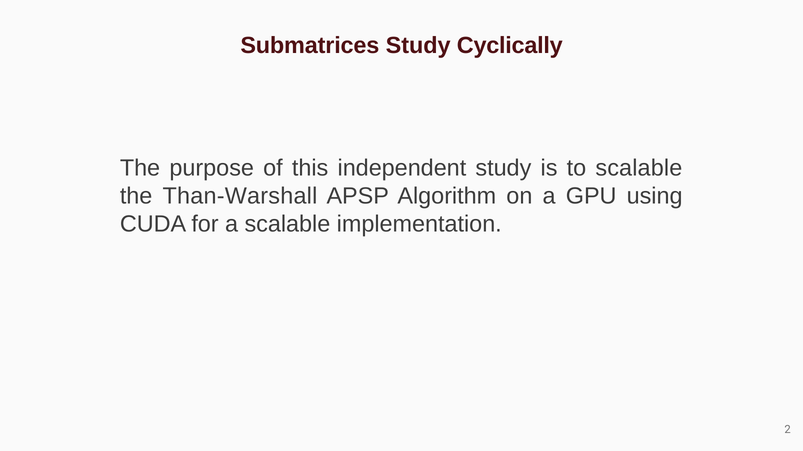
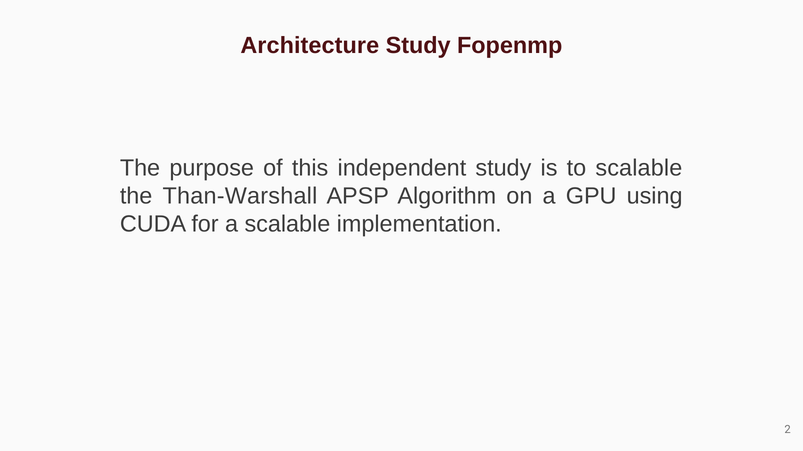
Submatrices: Submatrices -> Architecture
Cyclically: Cyclically -> Fopenmp
